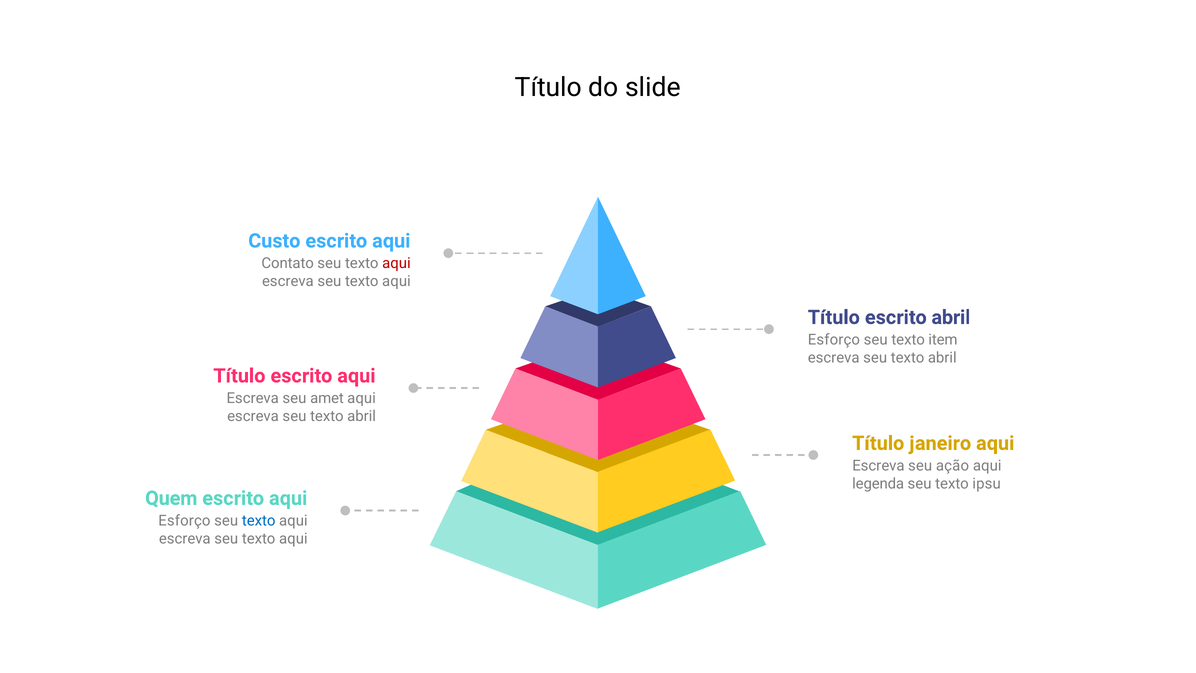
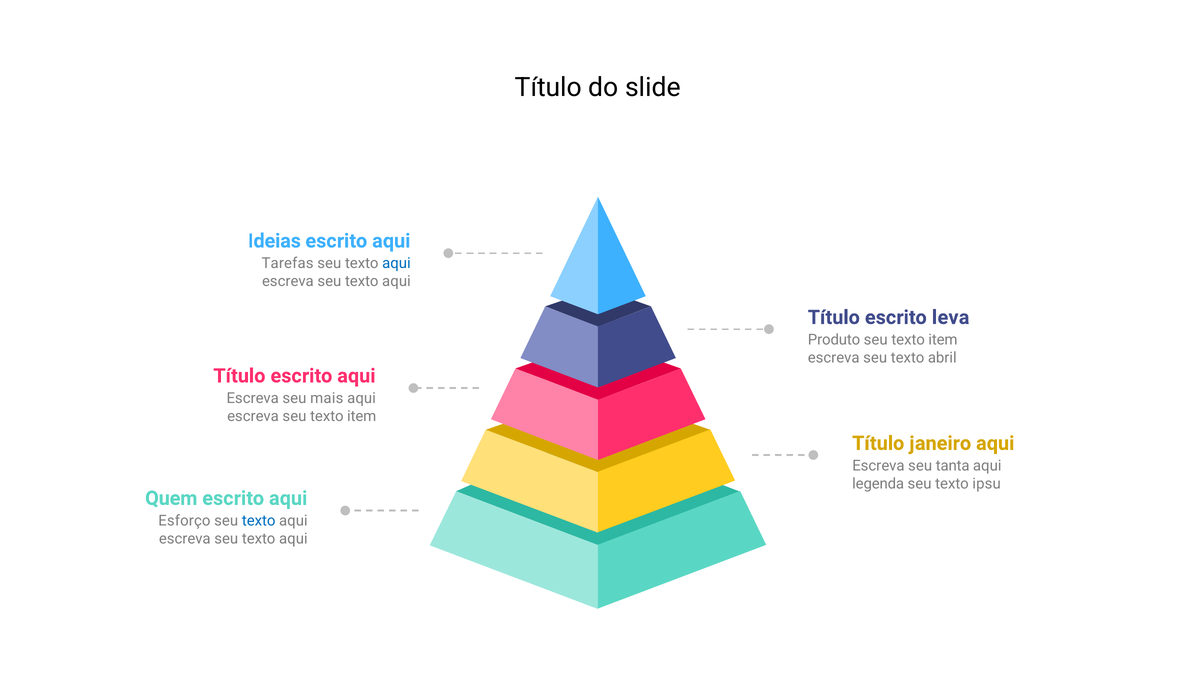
Custo: Custo -> Ideias
Contato: Contato -> Tarefas
aqui at (396, 263) colour: red -> blue
escrito abril: abril -> leva
Esforço at (834, 340): Esforço -> Produto
amet: amet -> mais
abril at (362, 416): abril -> item
ação: ação -> tanta
